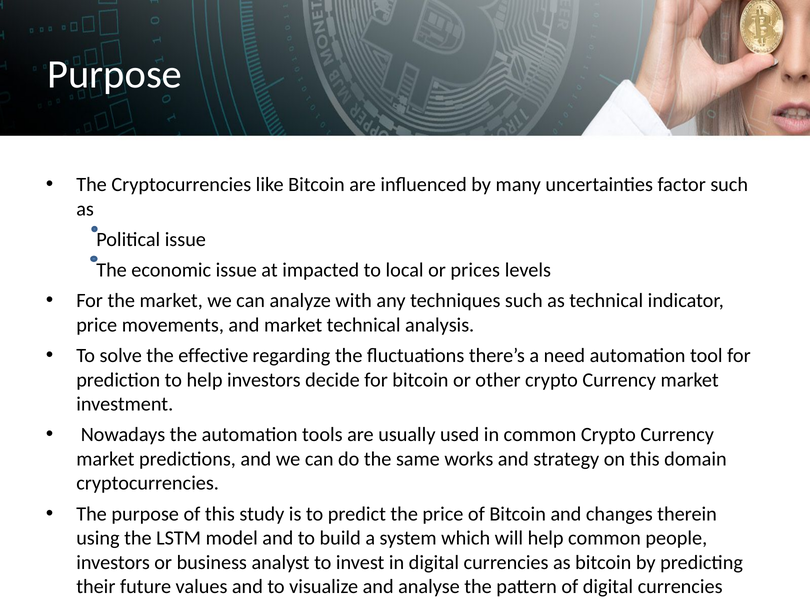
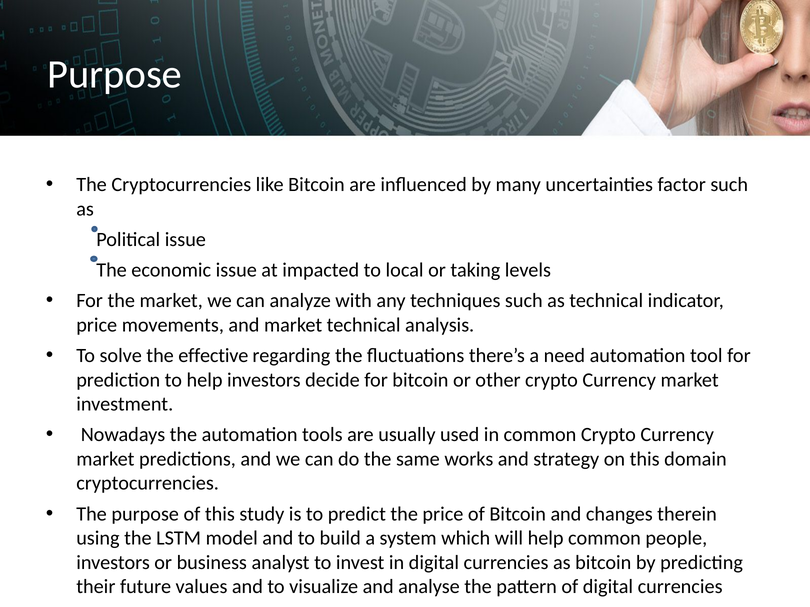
prices: prices -> taking
